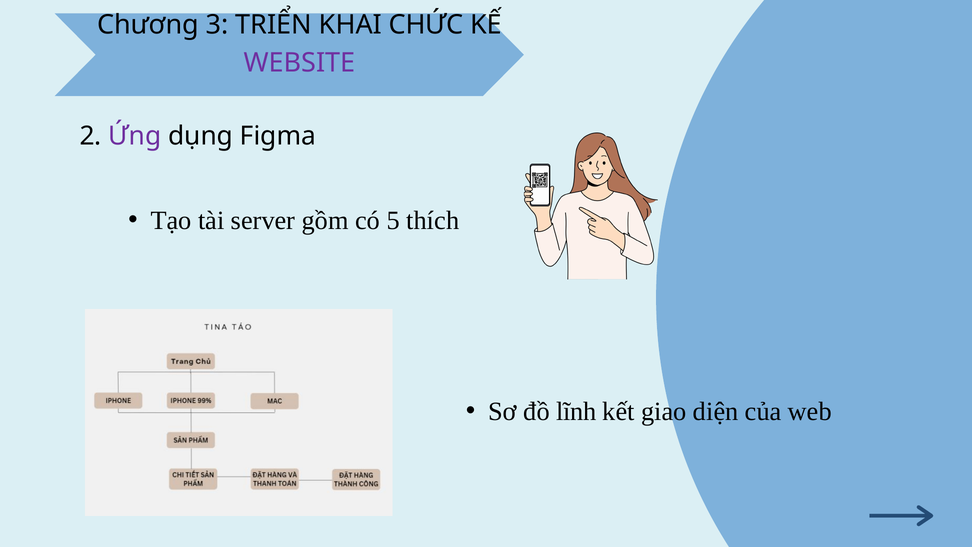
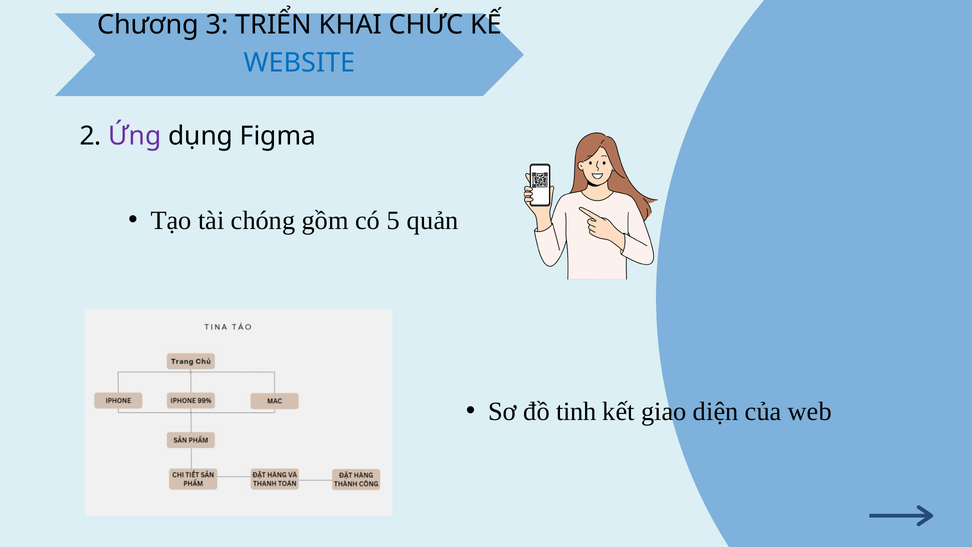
WEBSITE colour: purple -> blue
server: server -> chóng
thích: thích -> quản
lĩnh: lĩnh -> tinh
